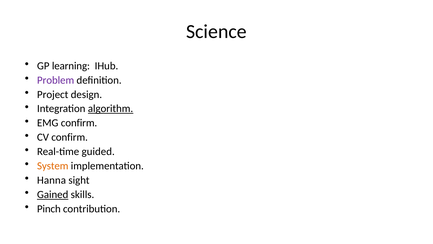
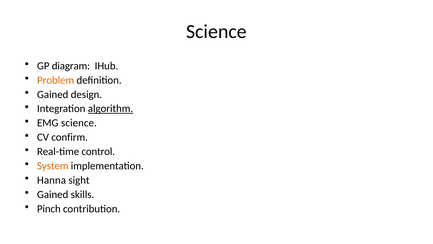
learning: learning -> diagram
Problem colour: purple -> orange
Project at (53, 94): Project -> Gained
EMG confirm: confirm -> science
guided: guided -> control
Gained at (53, 194) underline: present -> none
